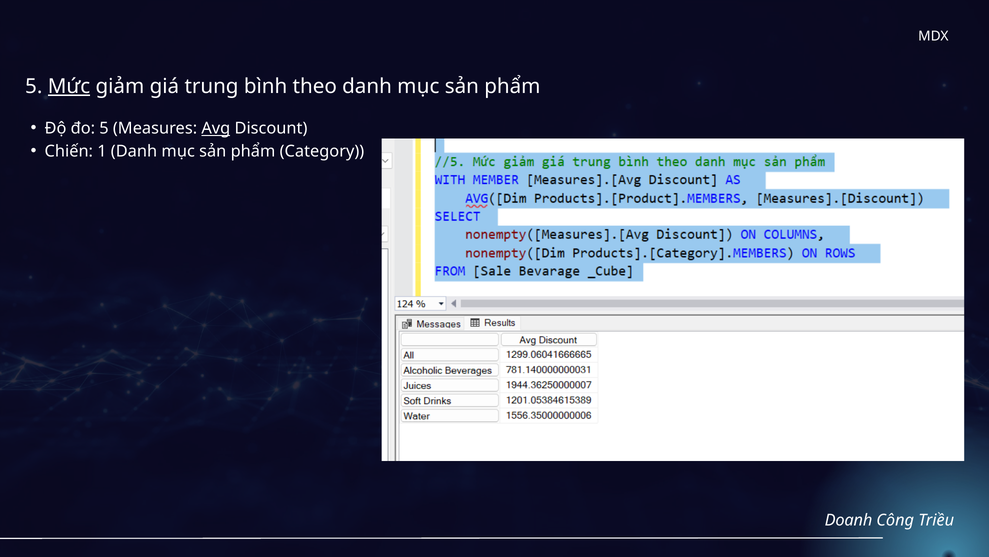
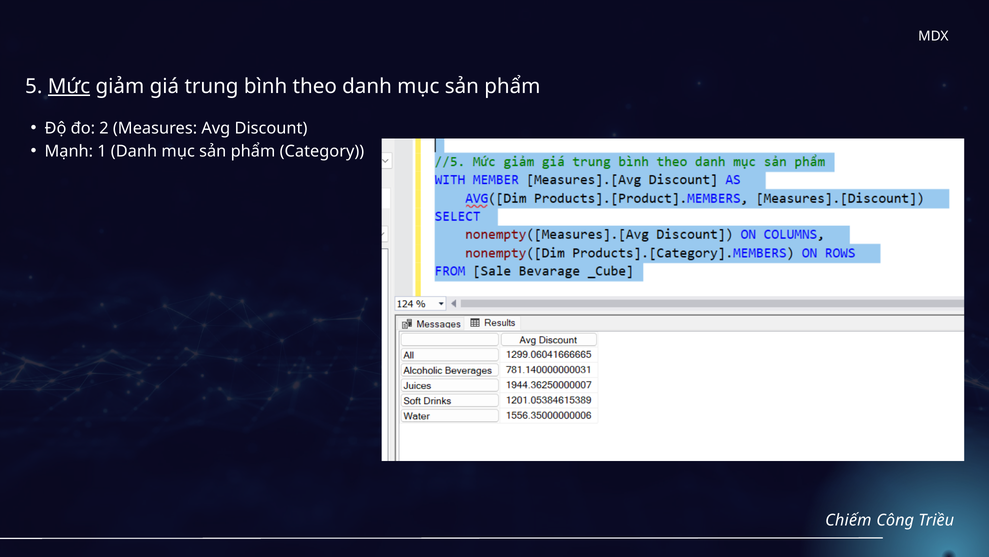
đo 5: 5 -> 2
Avg underline: present -> none
Chiến: Chiến -> Mạnh
Doanh: Doanh -> Chiếm
